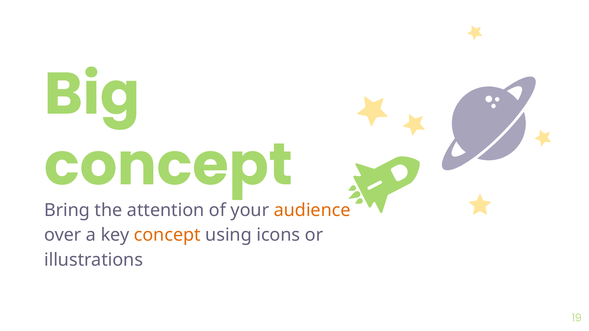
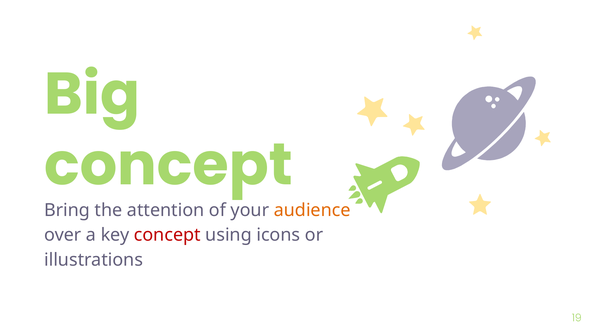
concept at (167, 235) colour: orange -> red
